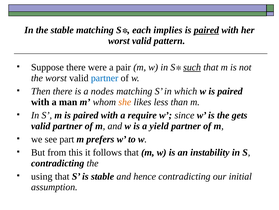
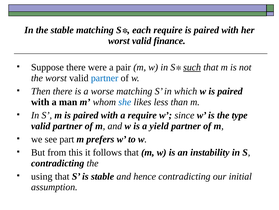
each implies: implies -> require
paired at (206, 30) underline: present -> none
pattern: pattern -> finance
nodes: nodes -> worse
she colour: orange -> blue
gets: gets -> type
